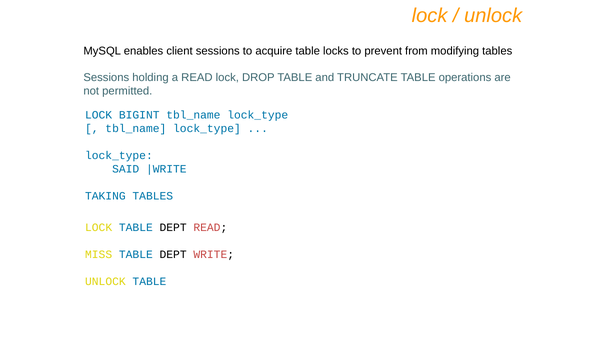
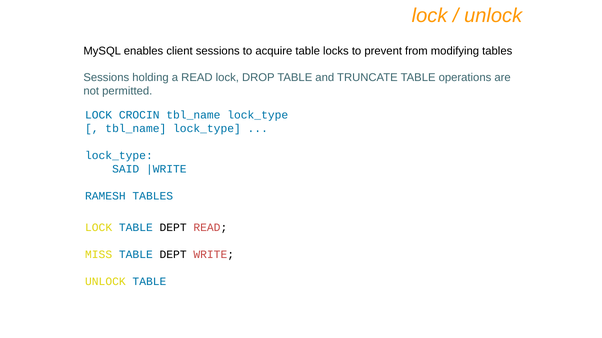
BIGINT: BIGINT -> CROCIN
TAKING: TAKING -> RAMESH
